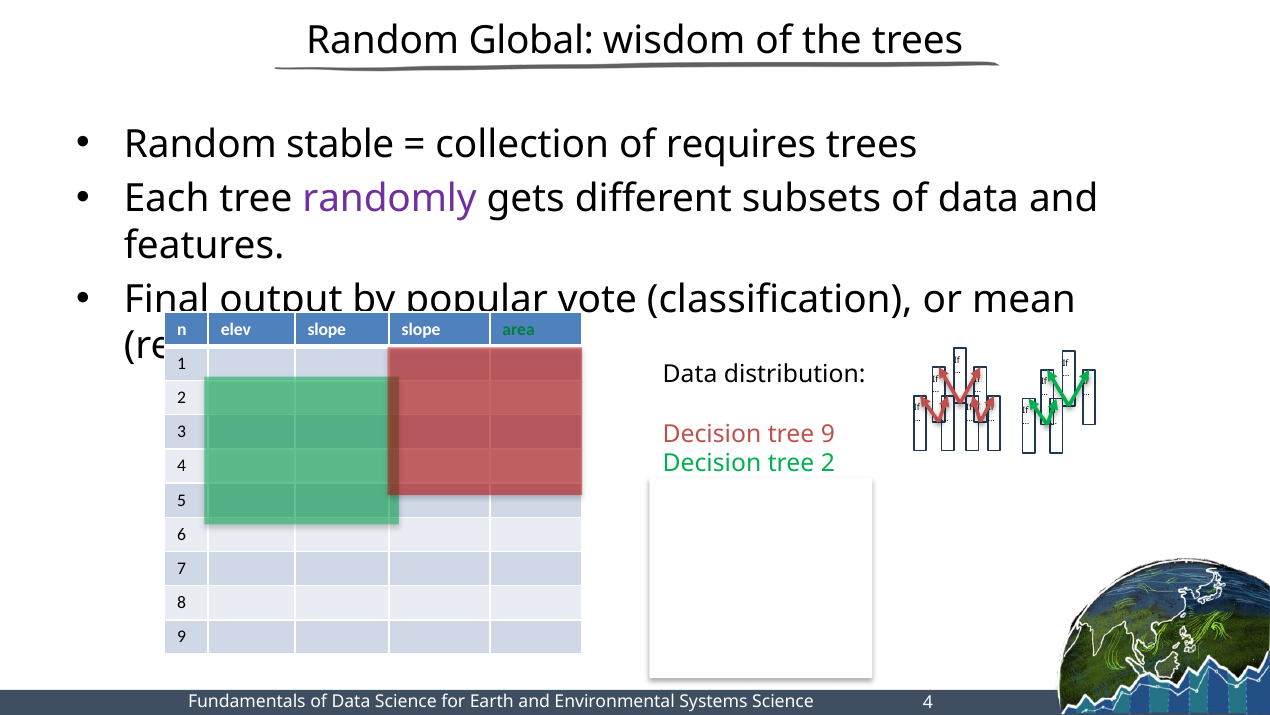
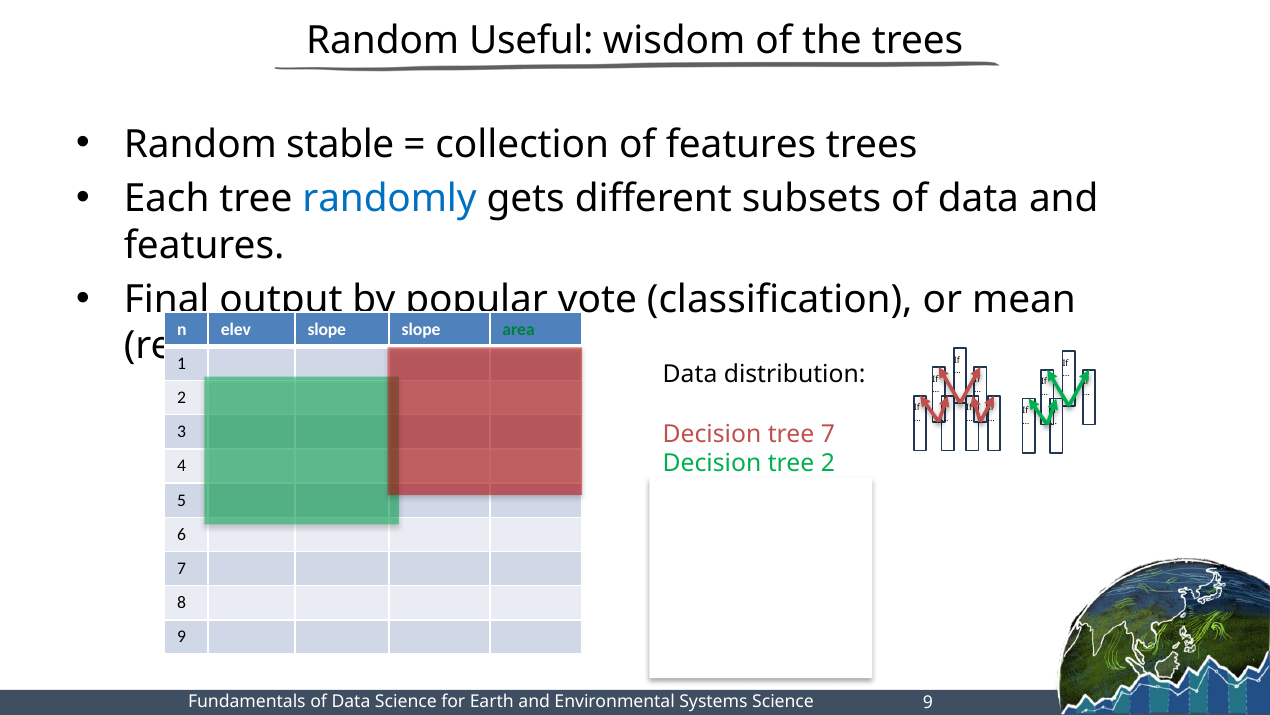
Global: Global -> Useful
of requires: requires -> features
randomly colour: purple -> blue
tree 9: 9 -> 7
4 at (928, 702): 4 -> 9
